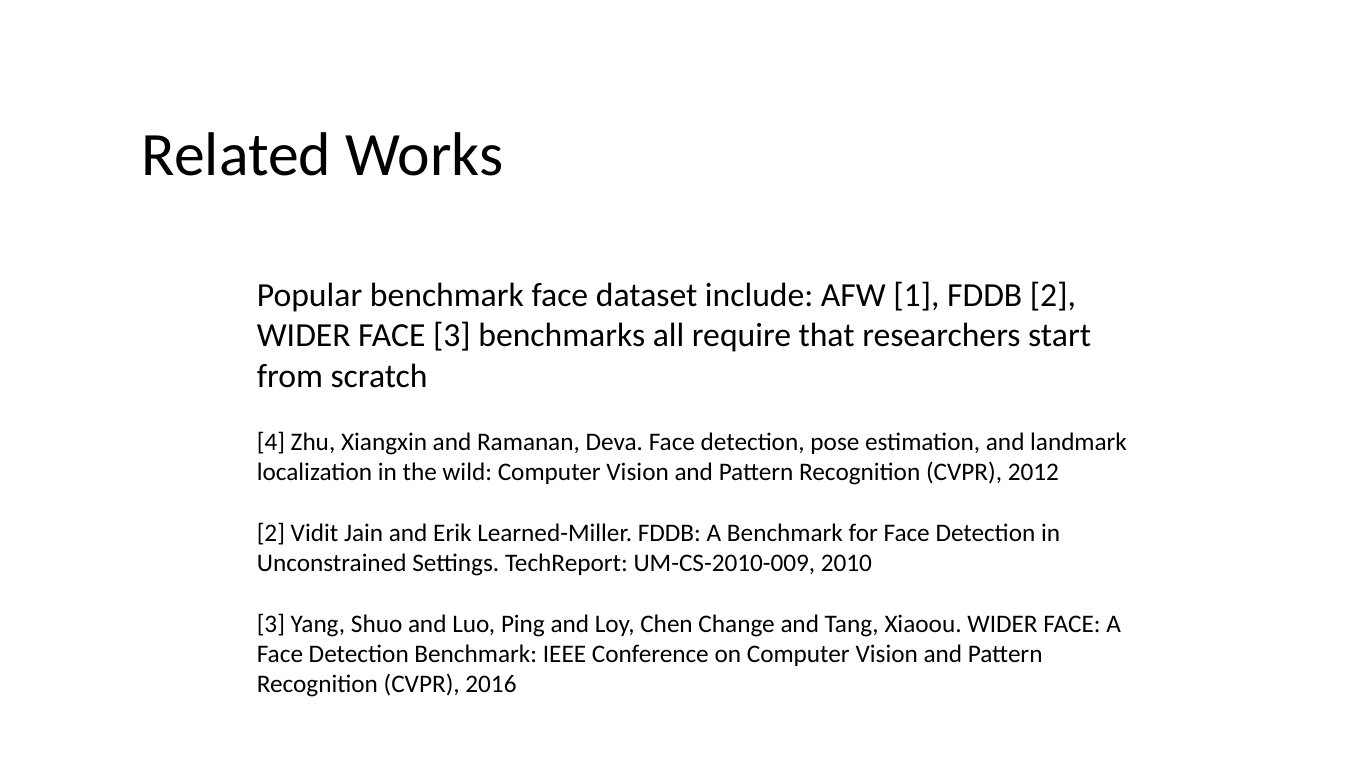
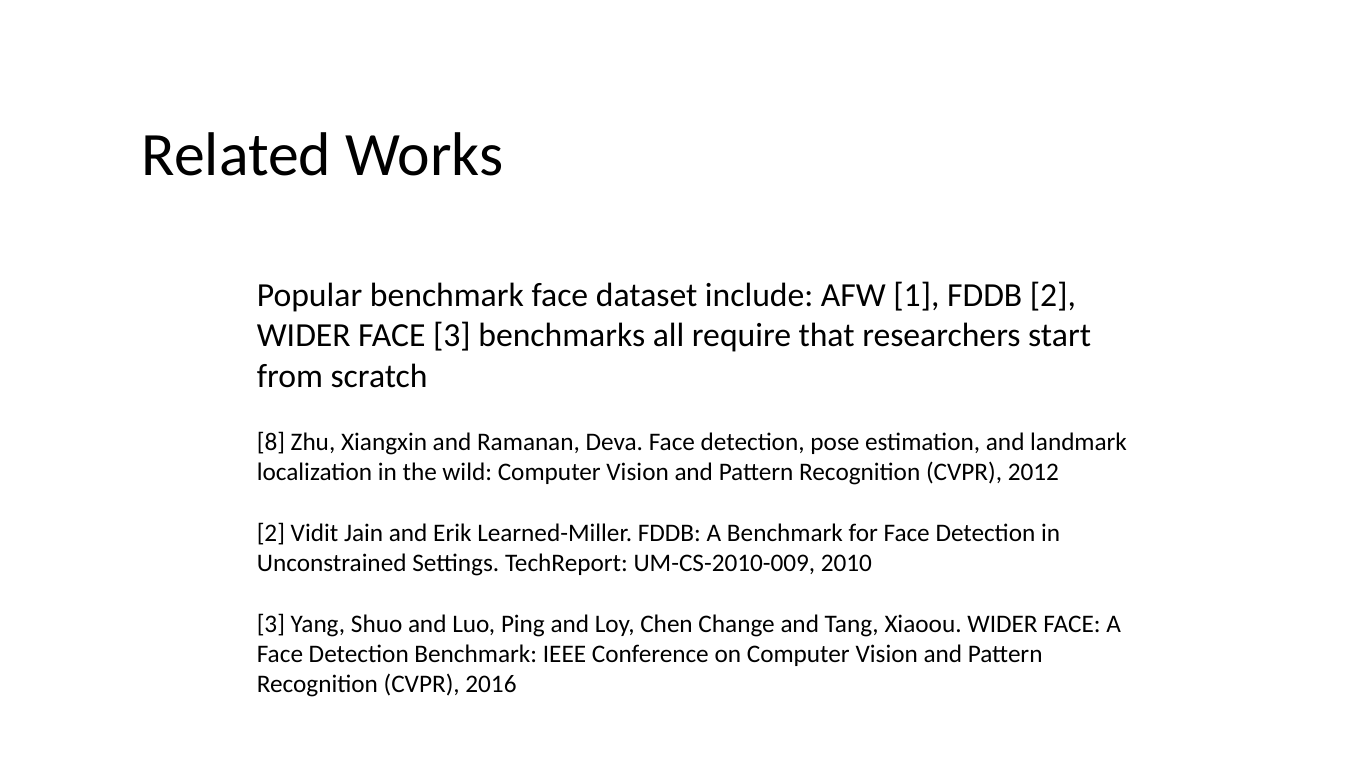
4: 4 -> 8
